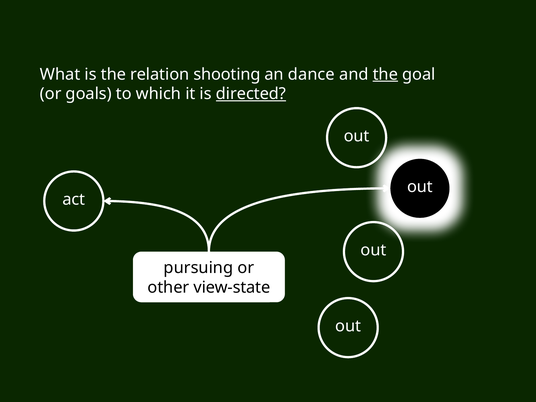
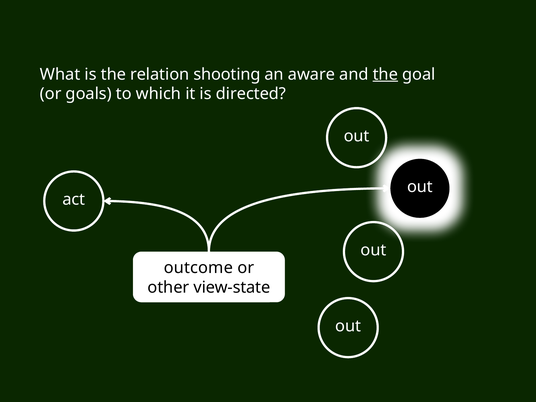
dance: dance -> aware
directed underline: present -> none
pursuing: pursuing -> outcome
